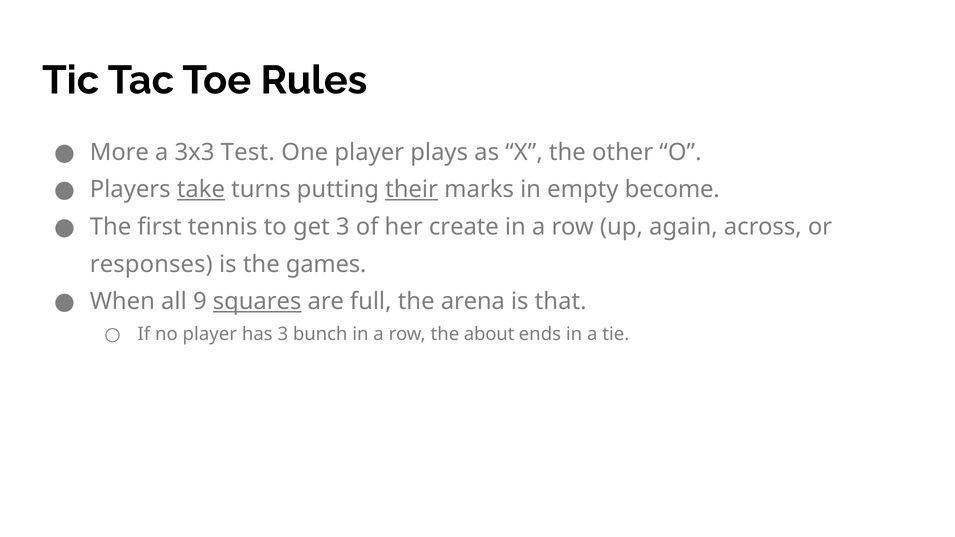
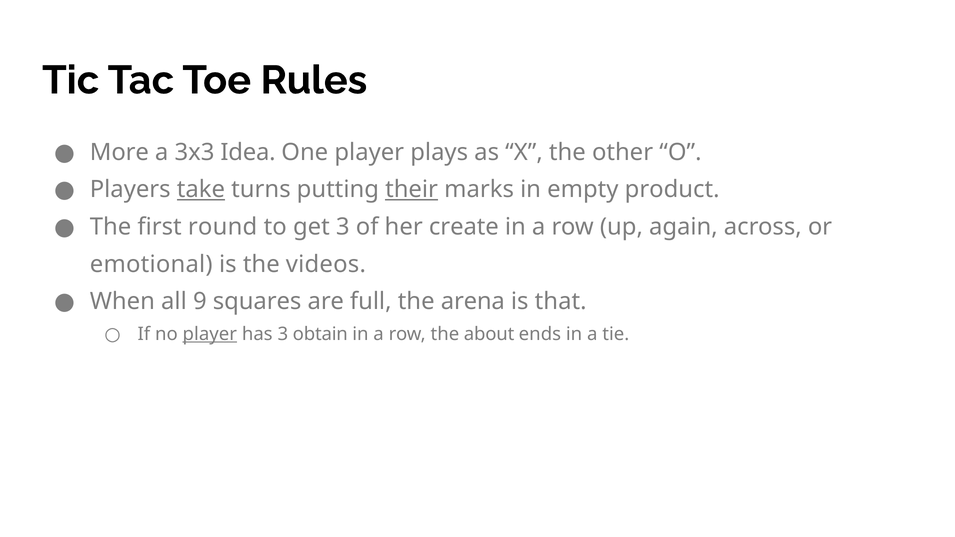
Test: Test -> Idea
become: become -> product
tennis: tennis -> round
responses: responses -> emotional
games: games -> videos
squares underline: present -> none
player at (210, 334) underline: none -> present
bunch: bunch -> obtain
